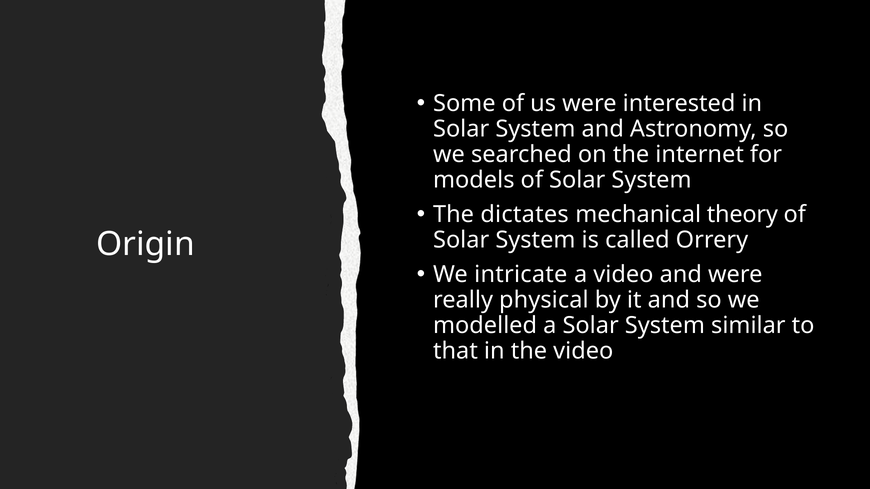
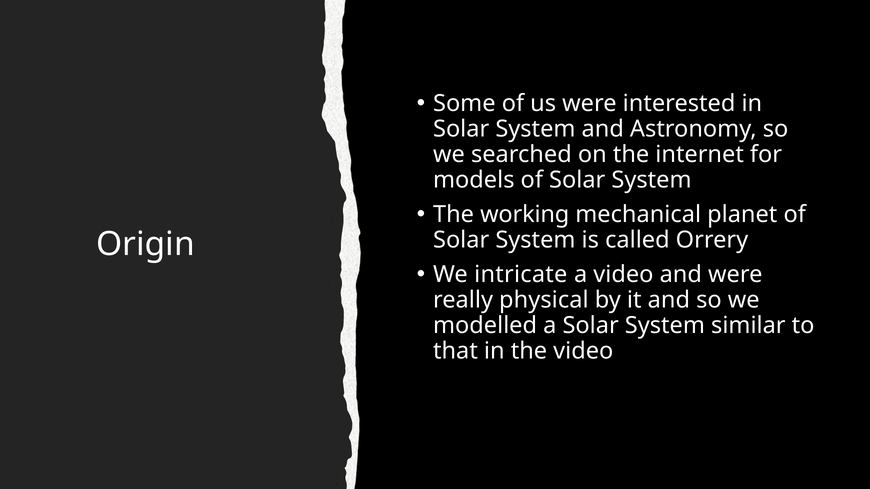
dictates: dictates -> working
theory: theory -> planet
